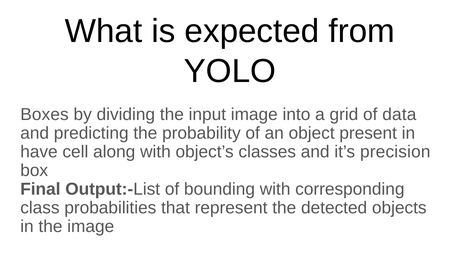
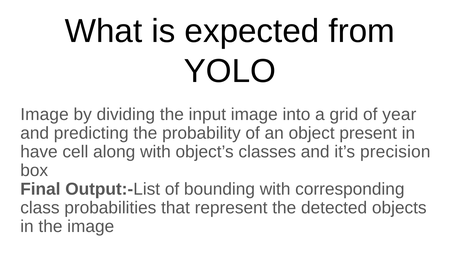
Boxes at (44, 114): Boxes -> Image
data: data -> year
